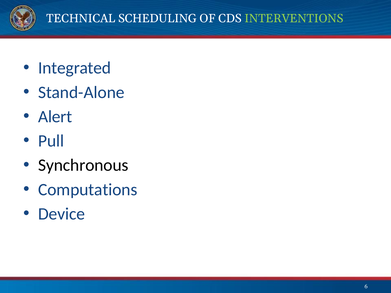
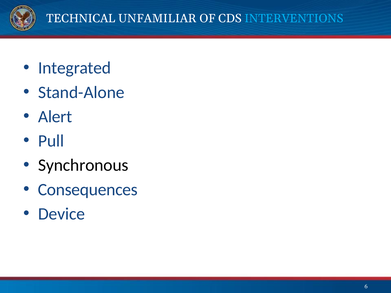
SCHEDULING: SCHEDULING -> UNFAMILIAR
INTERVENTIONS colour: light green -> light blue
Computations: Computations -> Consequences
